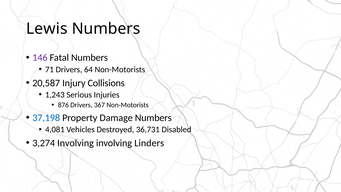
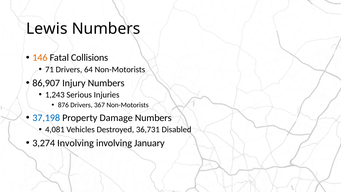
146 colour: purple -> orange
Fatal Numbers: Numbers -> Collisions
20,587: 20,587 -> 86,907
Injury Collisions: Collisions -> Numbers
Linders: Linders -> January
